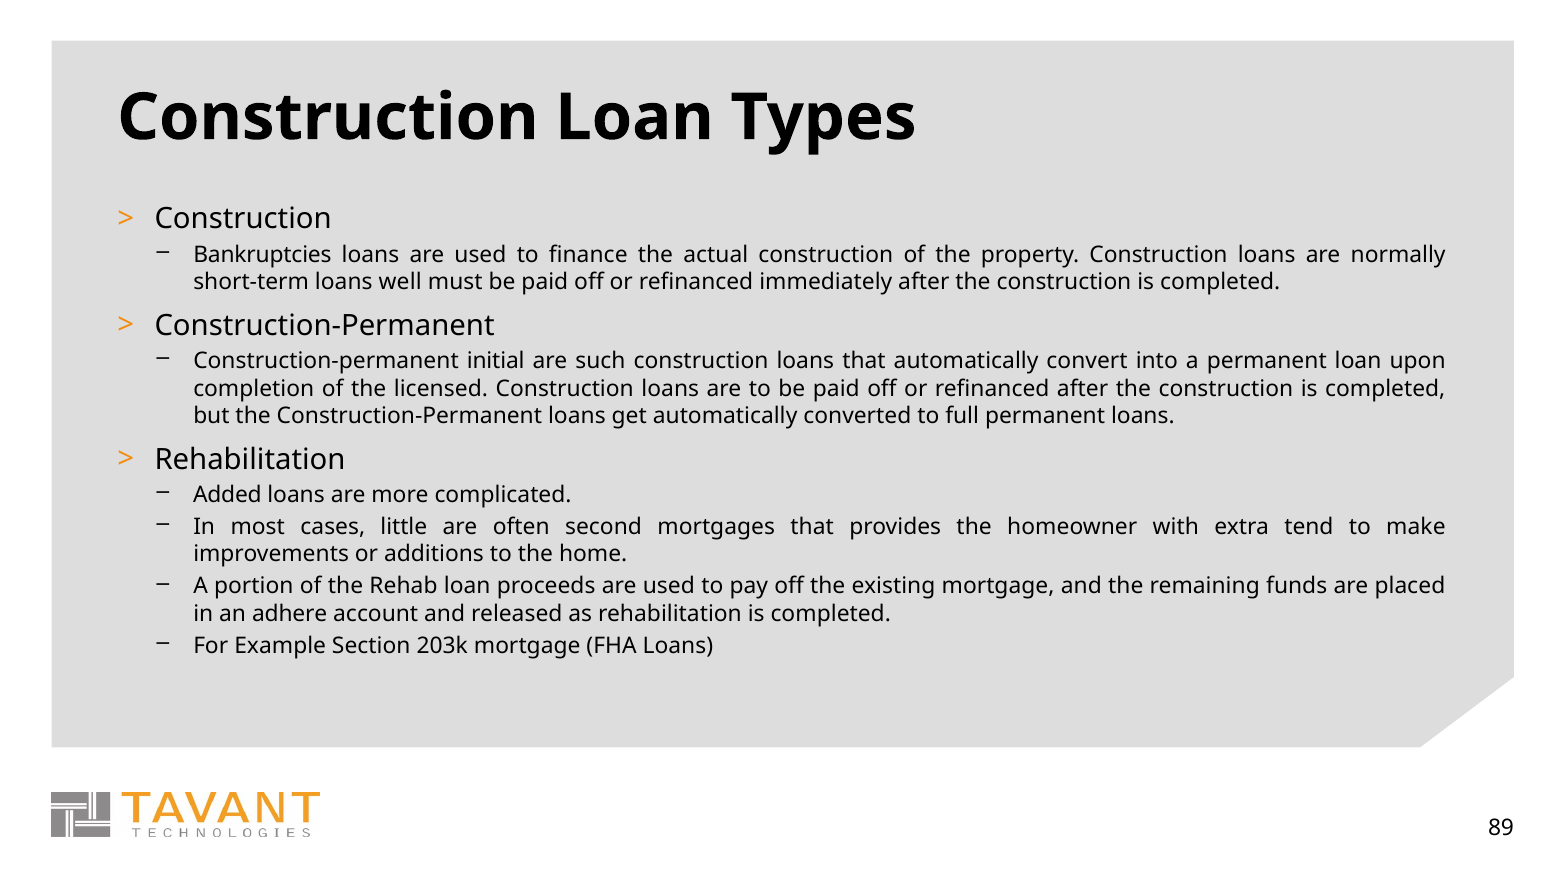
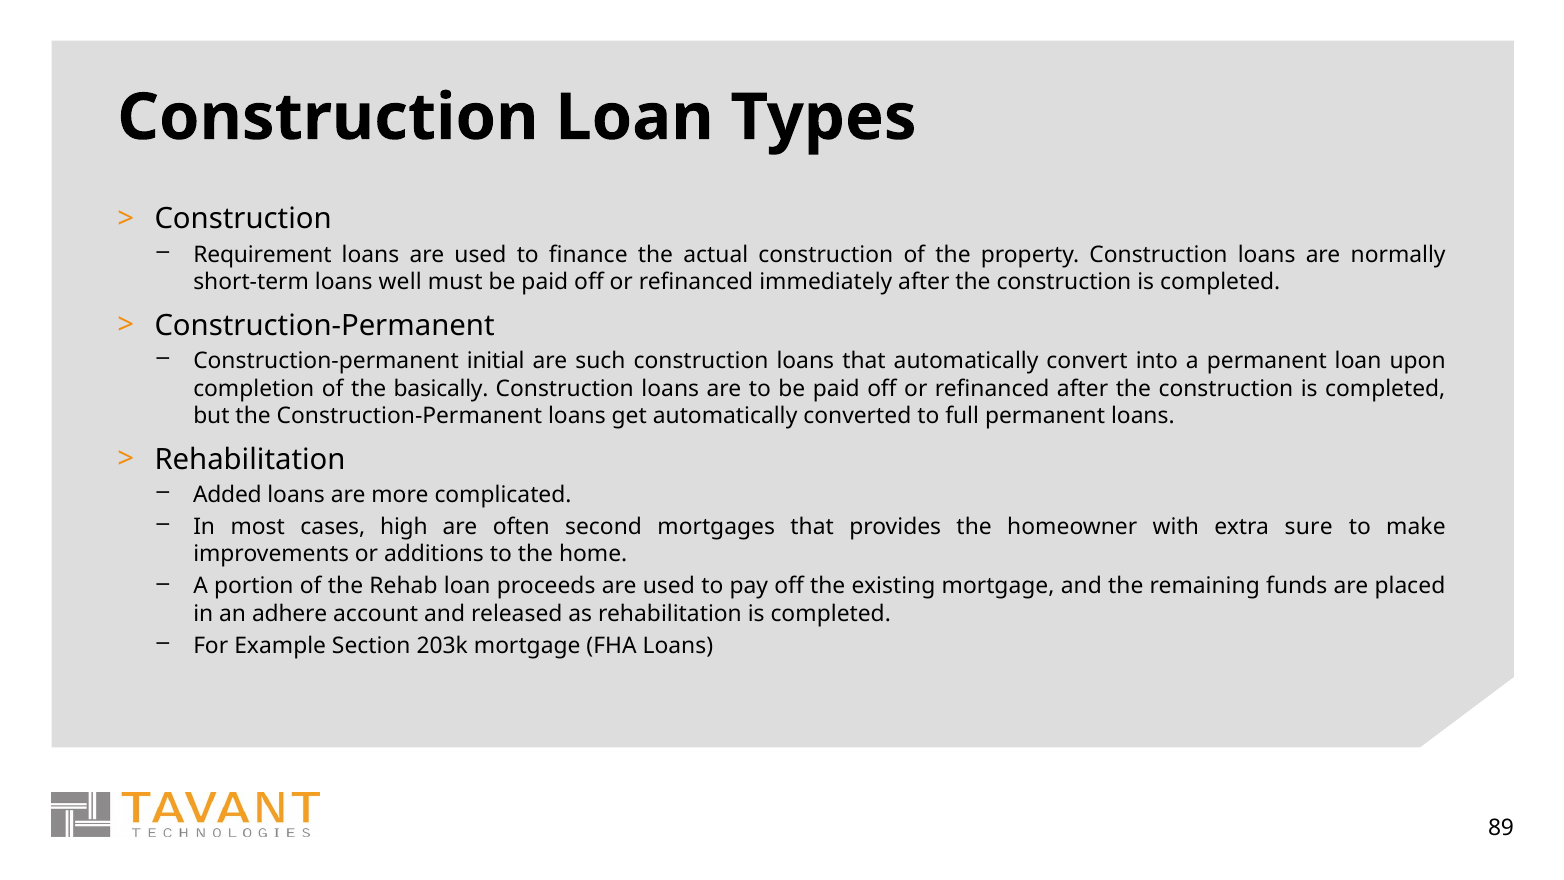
Bankruptcies: Bankruptcies -> Requirement
licensed: licensed -> basically
little: little -> high
tend: tend -> sure
